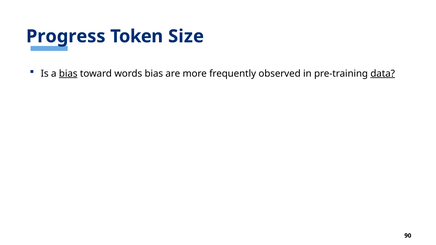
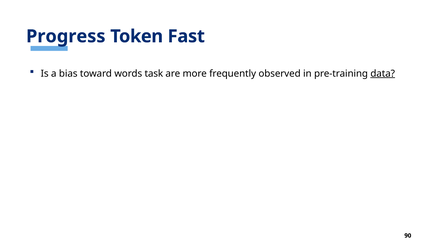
Size: Size -> Fast
bias at (68, 74) underline: present -> none
words bias: bias -> task
